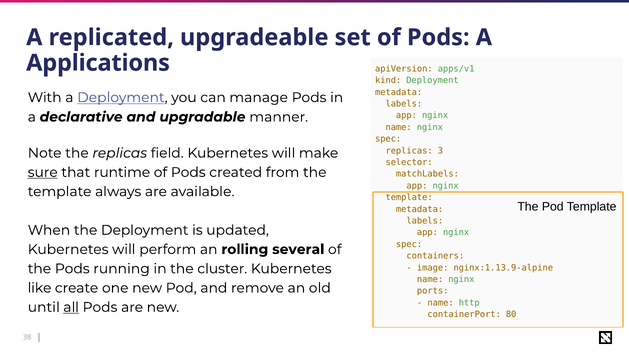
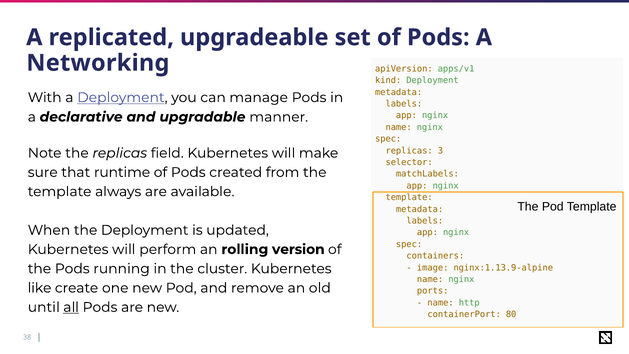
Applications: Applications -> Networking
sure underline: present -> none
several: several -> version
